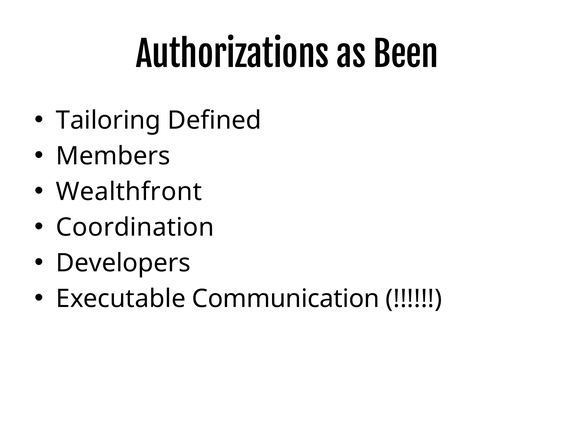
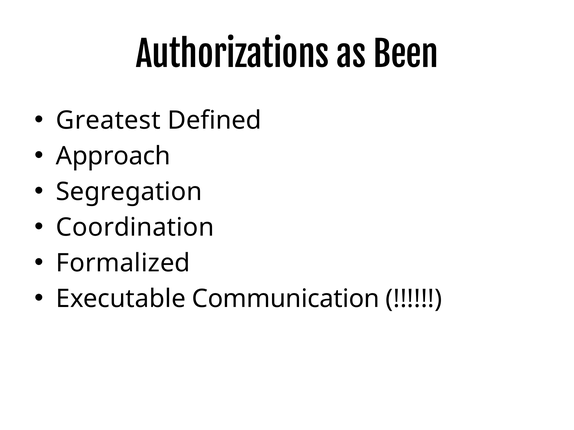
Tailoring: Tailoring -> Greatest
Members: Members -> Approach
Wealthfront: Wealthfront -> Segregation
Developers: Developers -> Formalized
